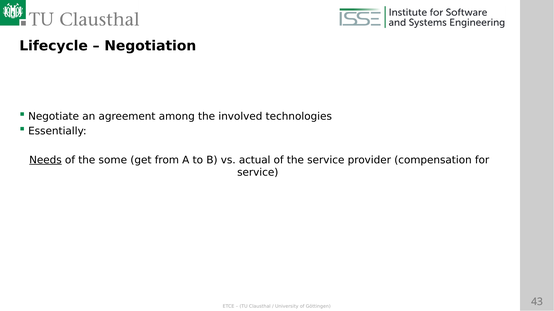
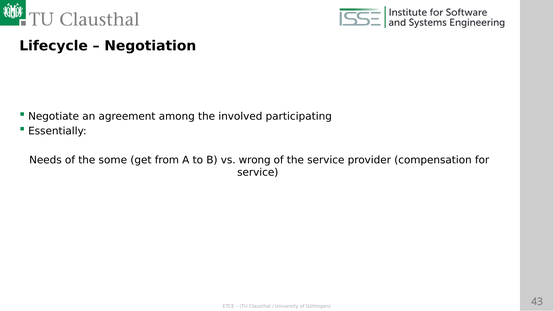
technologies: technologies -> participating
Needs underline: present -> none
actual: actual -> wrong
